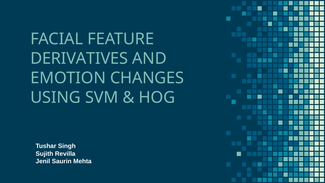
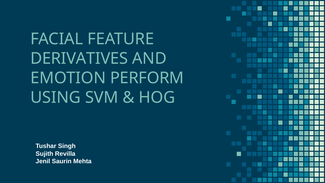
CHANGES: CHANGES -> PERFORM
